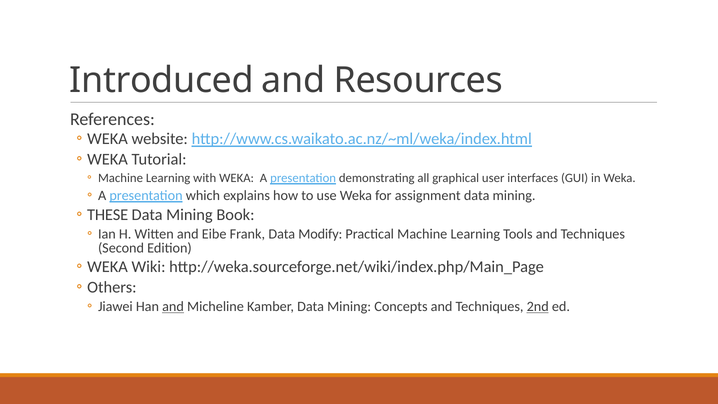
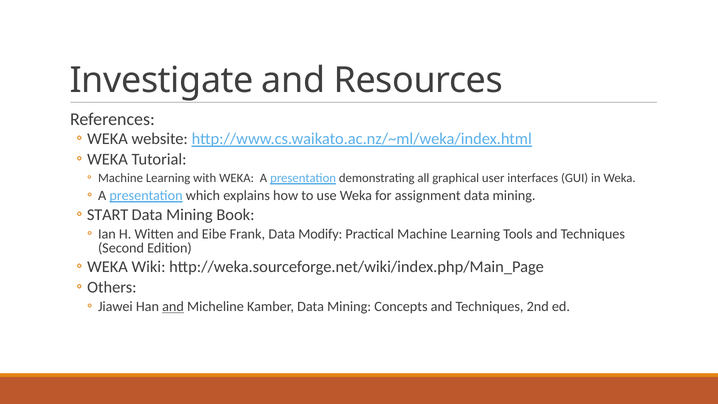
Introduced: Introduced -> Investigate
THESE: THESE -> START
2nd underline: present -> none
